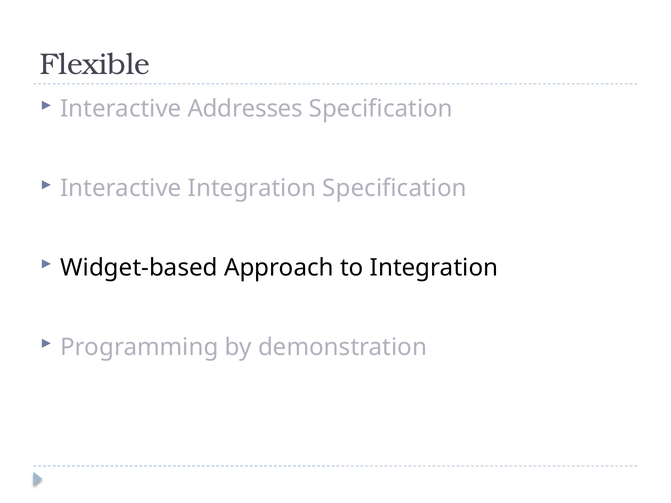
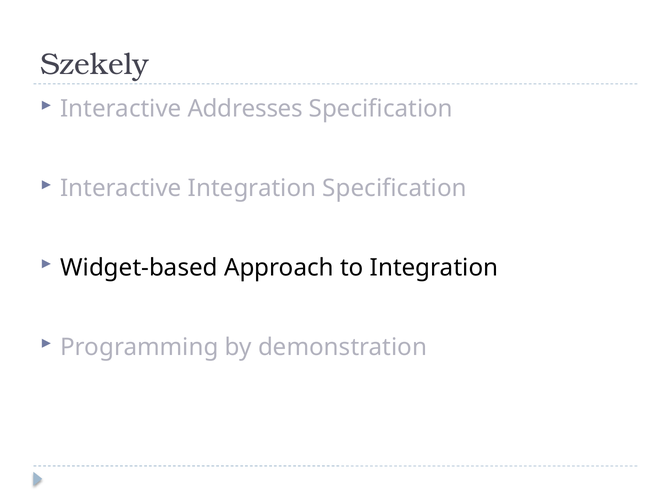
Flexible: Flexible -> Szekely
